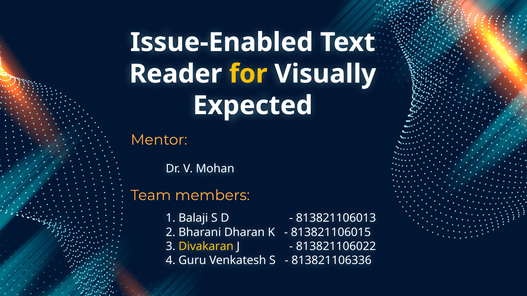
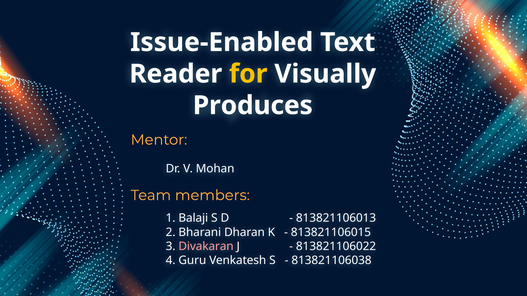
Expected: Expected -> Produces
Divakaran colour: yellow -> pink
813821106336: 813821106336 -> 813821106038
